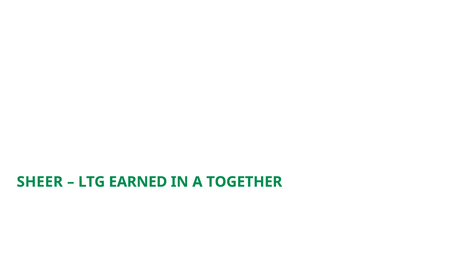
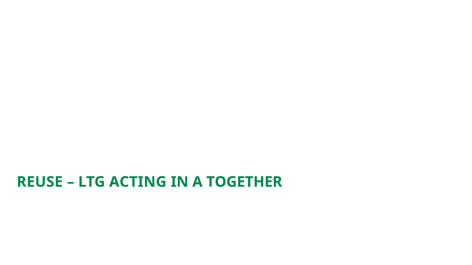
SHEER: SHEER -> REUSE
EARNED: EARNED -> ACTING
